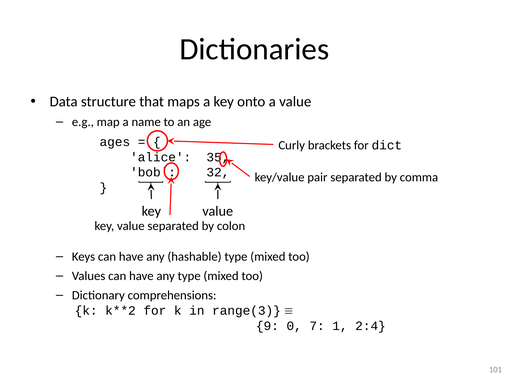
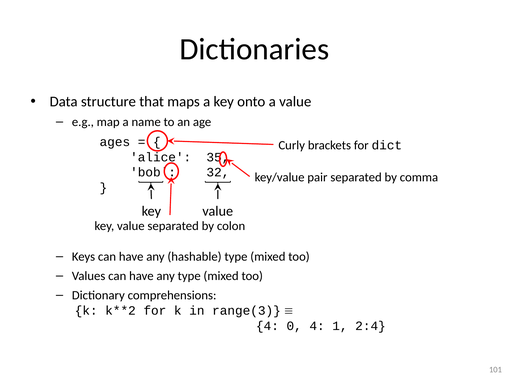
9 at (267, 326): 9 -> 4
0 7: 7 -> 4
